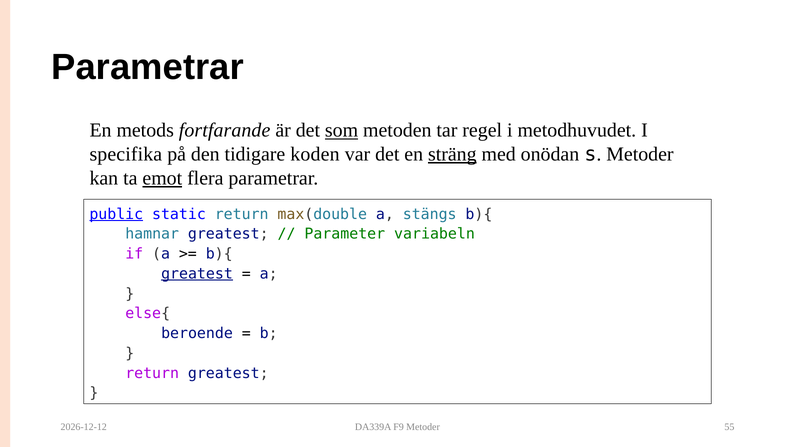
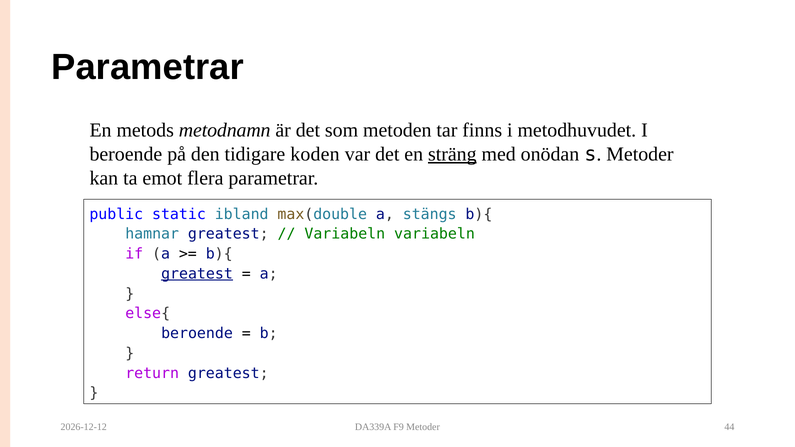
fortfarande: fortfarande -> metodnamn
som underline: present -> none
regel: regel -> finns
specifika at (126, 154): specifika -> beroende
emot underline: present -> none
public underline: present -> none
static return: return -> ibland
Parameter at (345, 234): Parameter -> Variabeln
55: 55 -> 44
